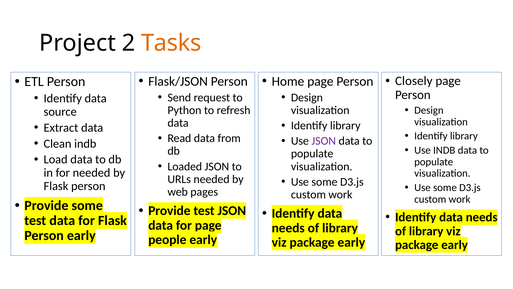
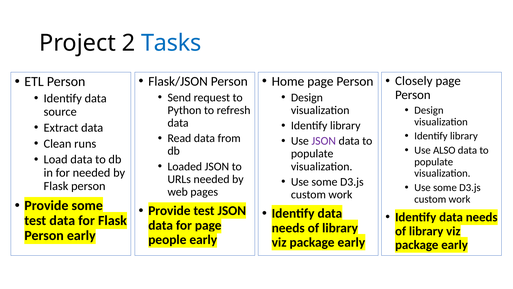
Tasks colour: orange -> blue
Clean indb: indb -> runs
Use INDB: INDB -> ALSO
